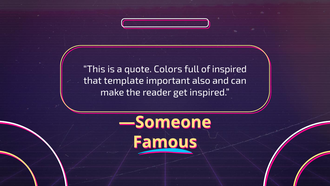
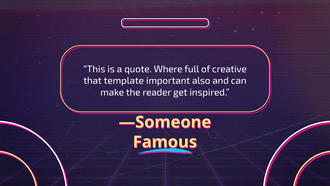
Colors: Colors -> Where
of inspired: inspired -> creative
